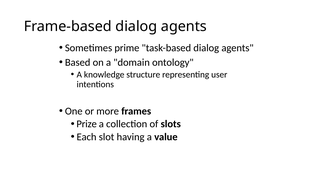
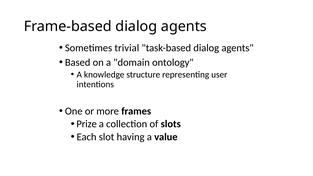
prime: prime -> trivial
